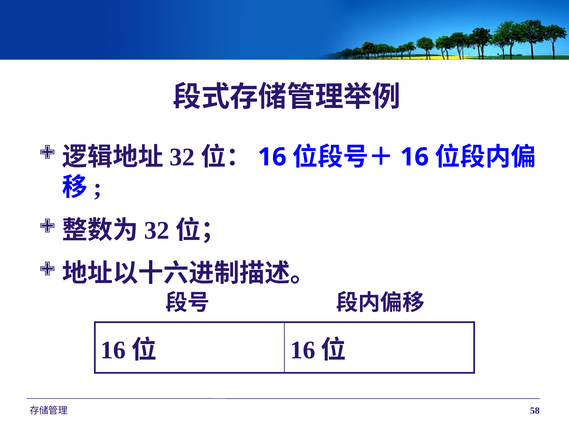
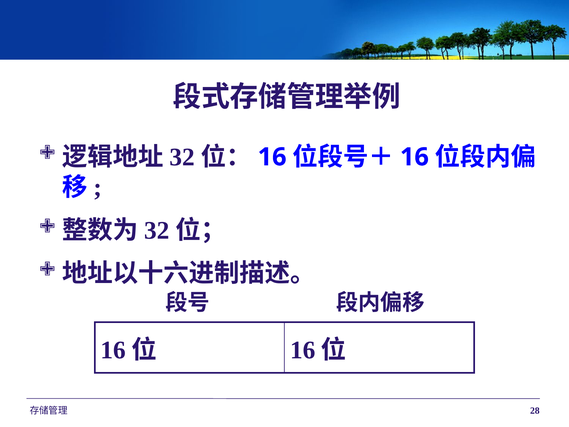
58: 58 -> 28
